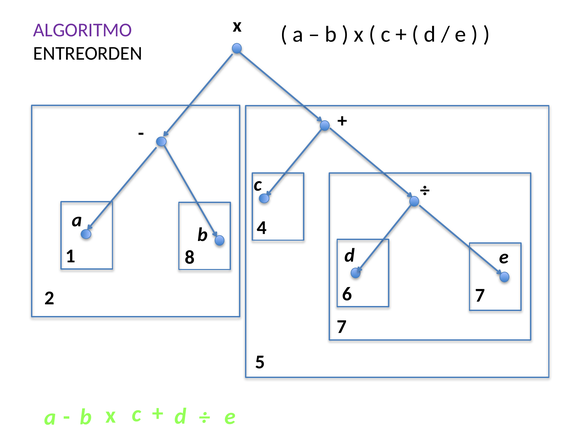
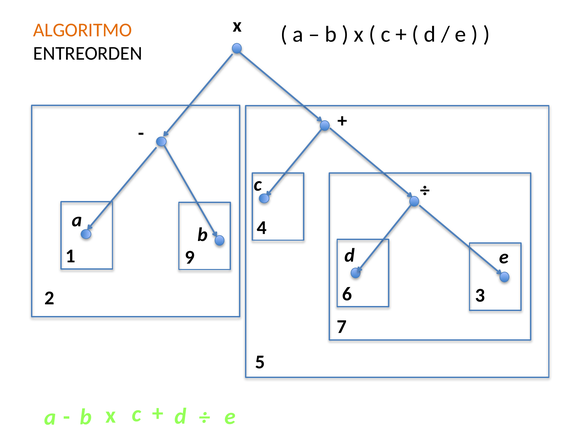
ALGORITMO colour: purple -> orange
8: 8 -> 9
6 7: 7 -> 3
